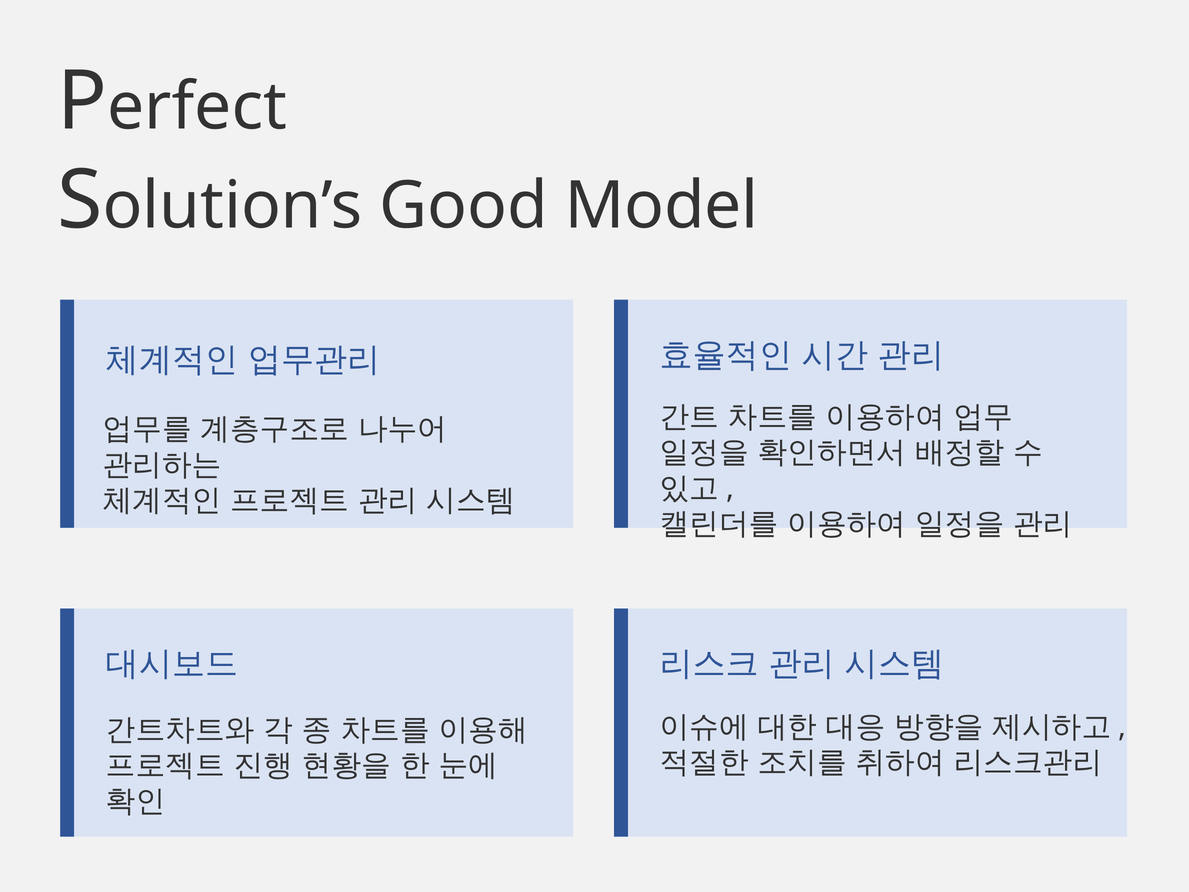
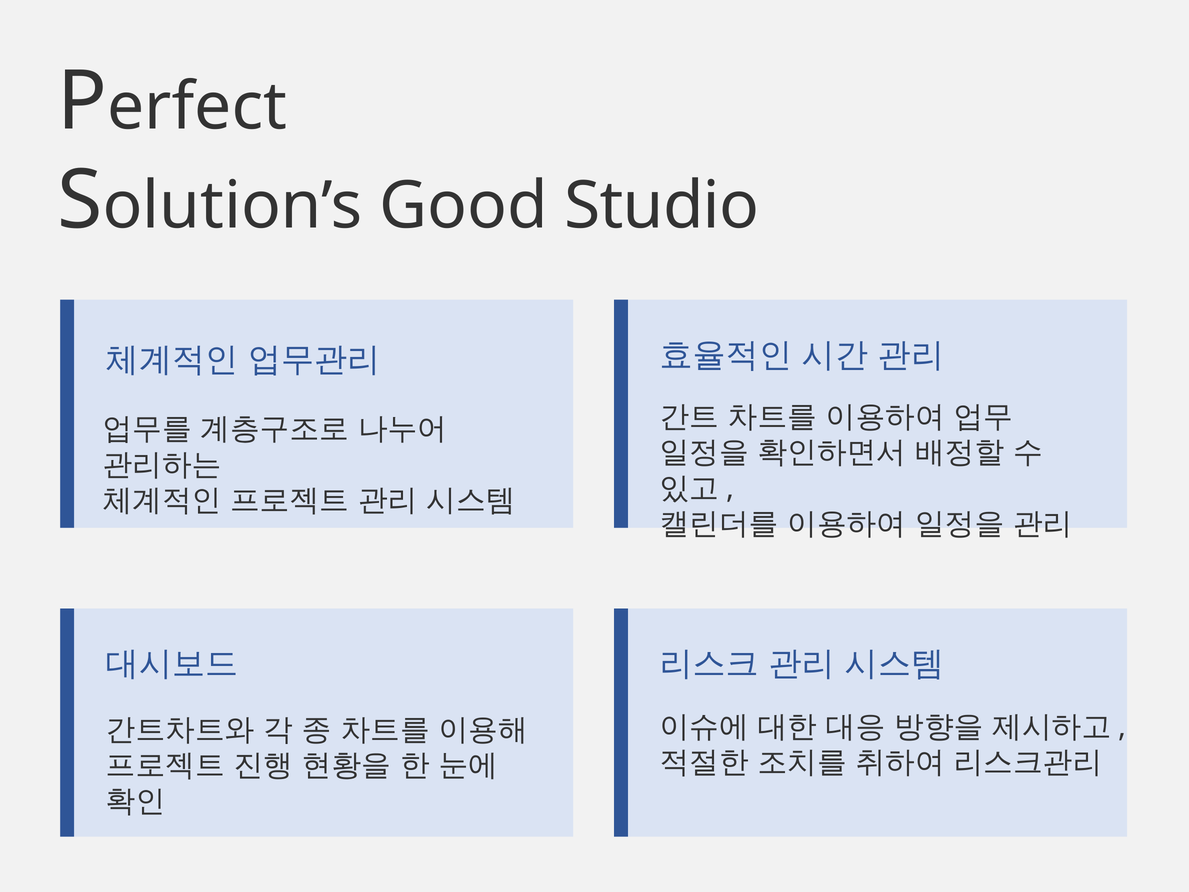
Model: Model -> Studio
